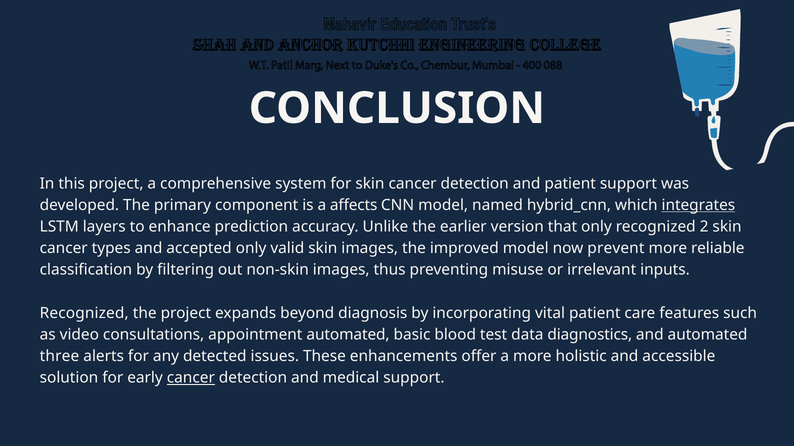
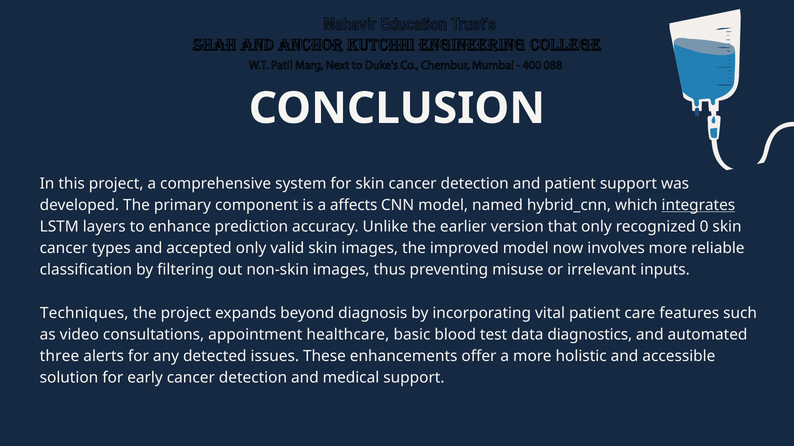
2: 2 -> 0
prevent: prevent -> involves
Recognized at (84, 313): Recognized -> Techniques
appointment automated: automated -> healthcare
cancer at (191, 378) underline: present -> none
